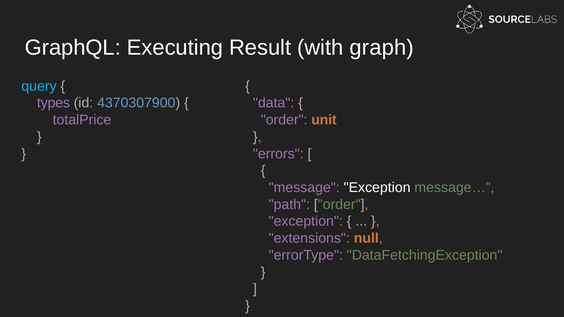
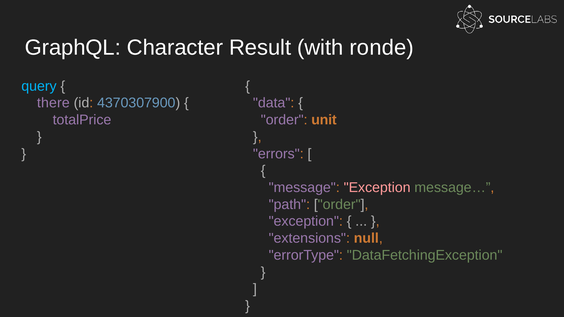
Executing: Executing -> Character
graph: graph -> ronde
types: types -> there
Exception at (377, 188) colour: white -> pink
